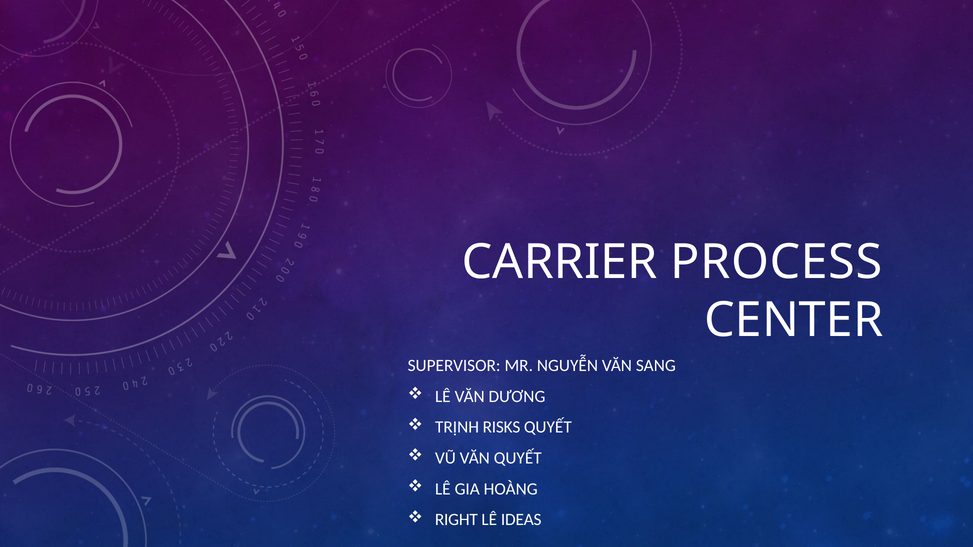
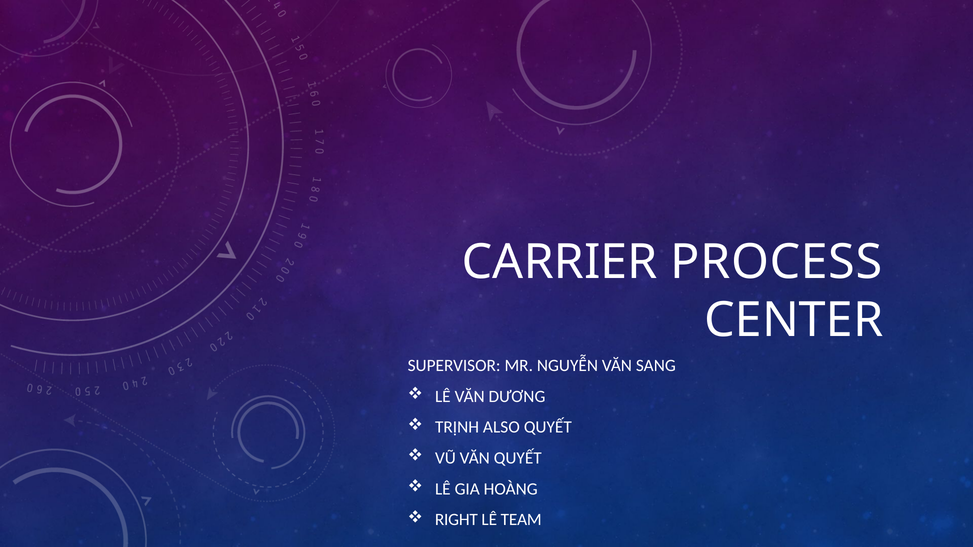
RISKS: RISKS -> ALSO
IDEAS: IDEAS -> TEAM
